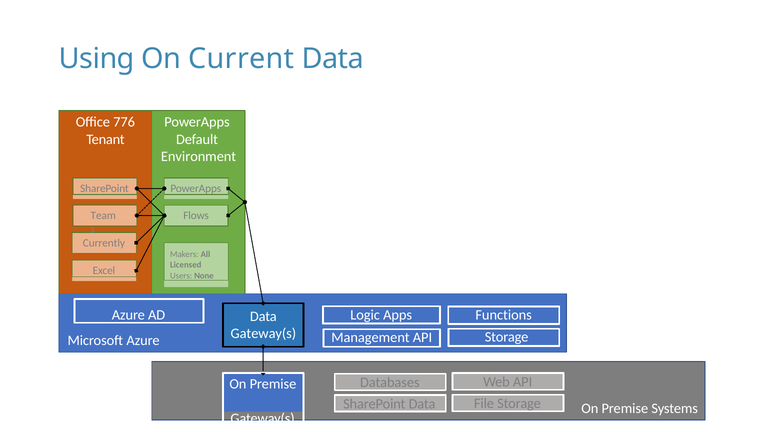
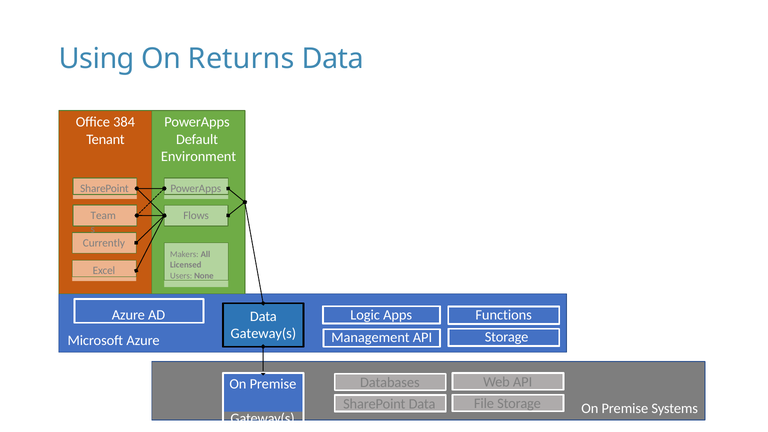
Current: Current -> Returns
776: 776 -> 384
